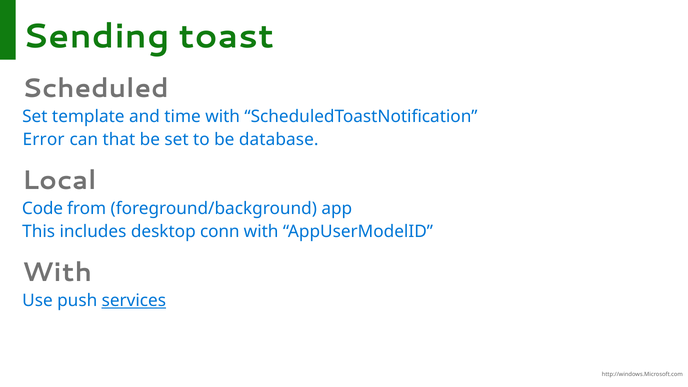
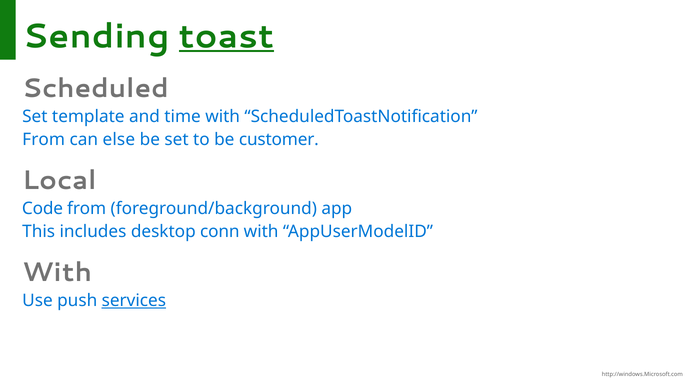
toast underline: none -> present
Error at (44, 139): Error -> From
that: that -> else
database: database -> customer
